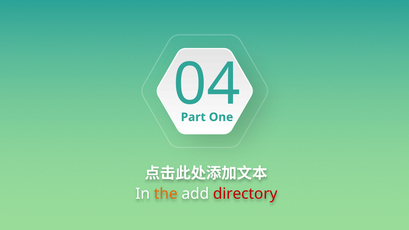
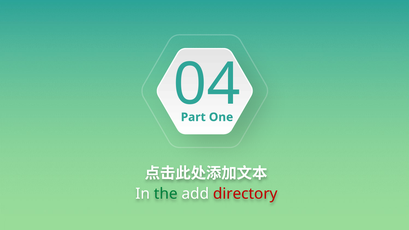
the colour: orange -> green
